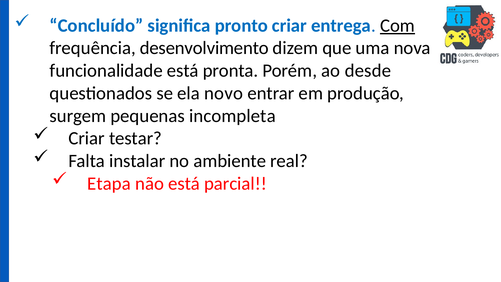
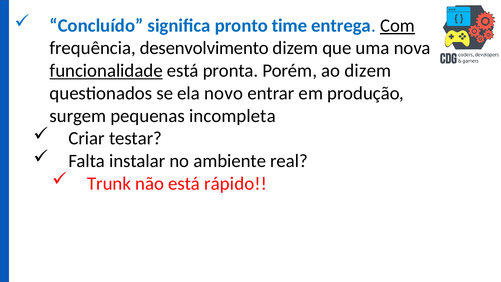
pronto criar: criar -> time
funcionalidade underline: none -> present
ao desde: desde -> dizem
Etapa: Etapa -> Trunk
parcial: parcial -> rápido
